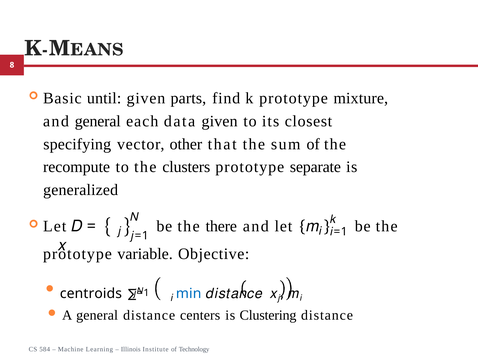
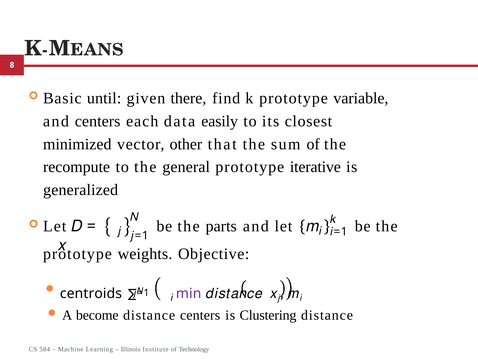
parts: parts -> there
mixture: mixture -> variable
and general: general -> centers
data given: given -> easily
specifying: specifying -> minimized
clusters: clusters -> general
separate: separate -> iterative
there: there -> parts
variable: variable -> weights
min colour: blue -> purple
A general: general -> become
